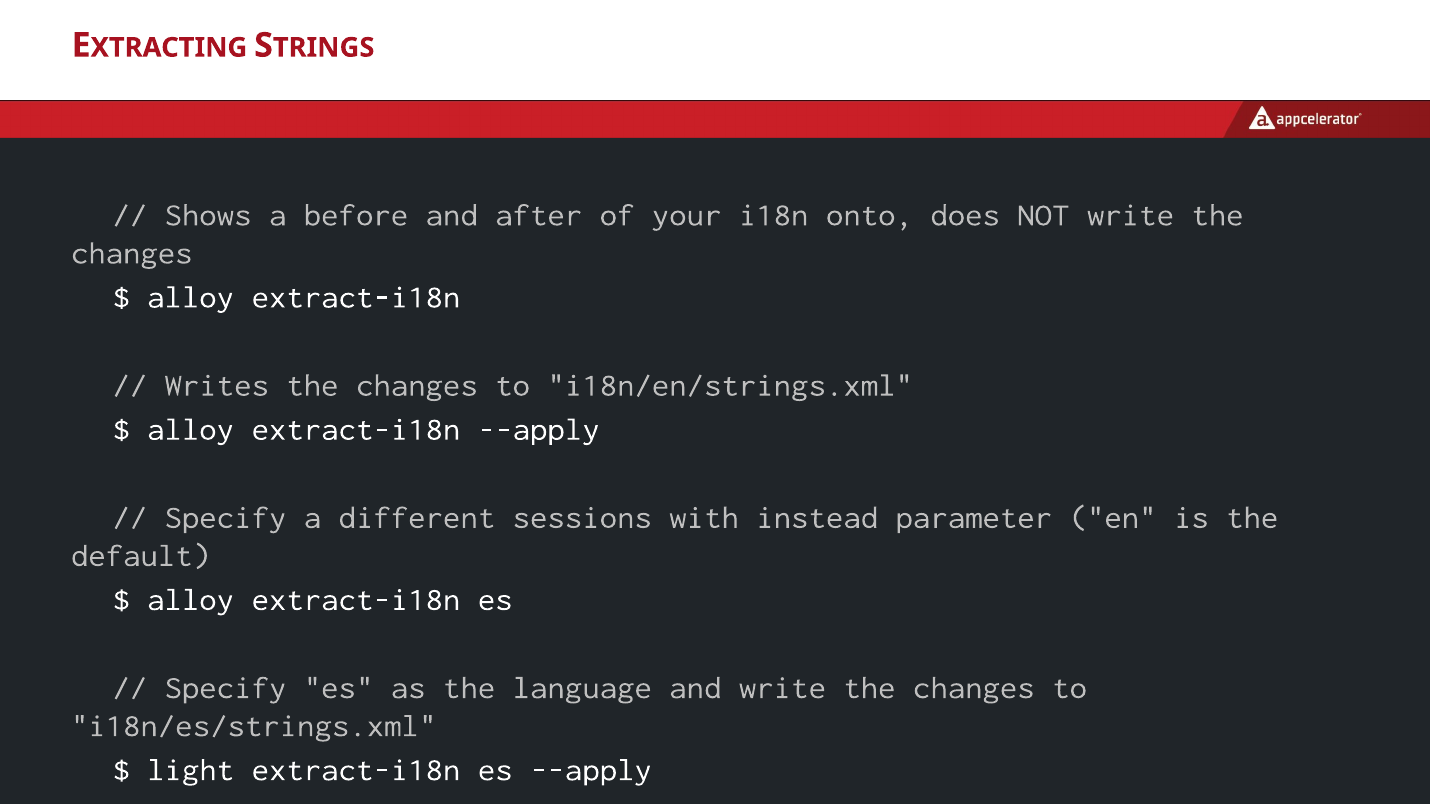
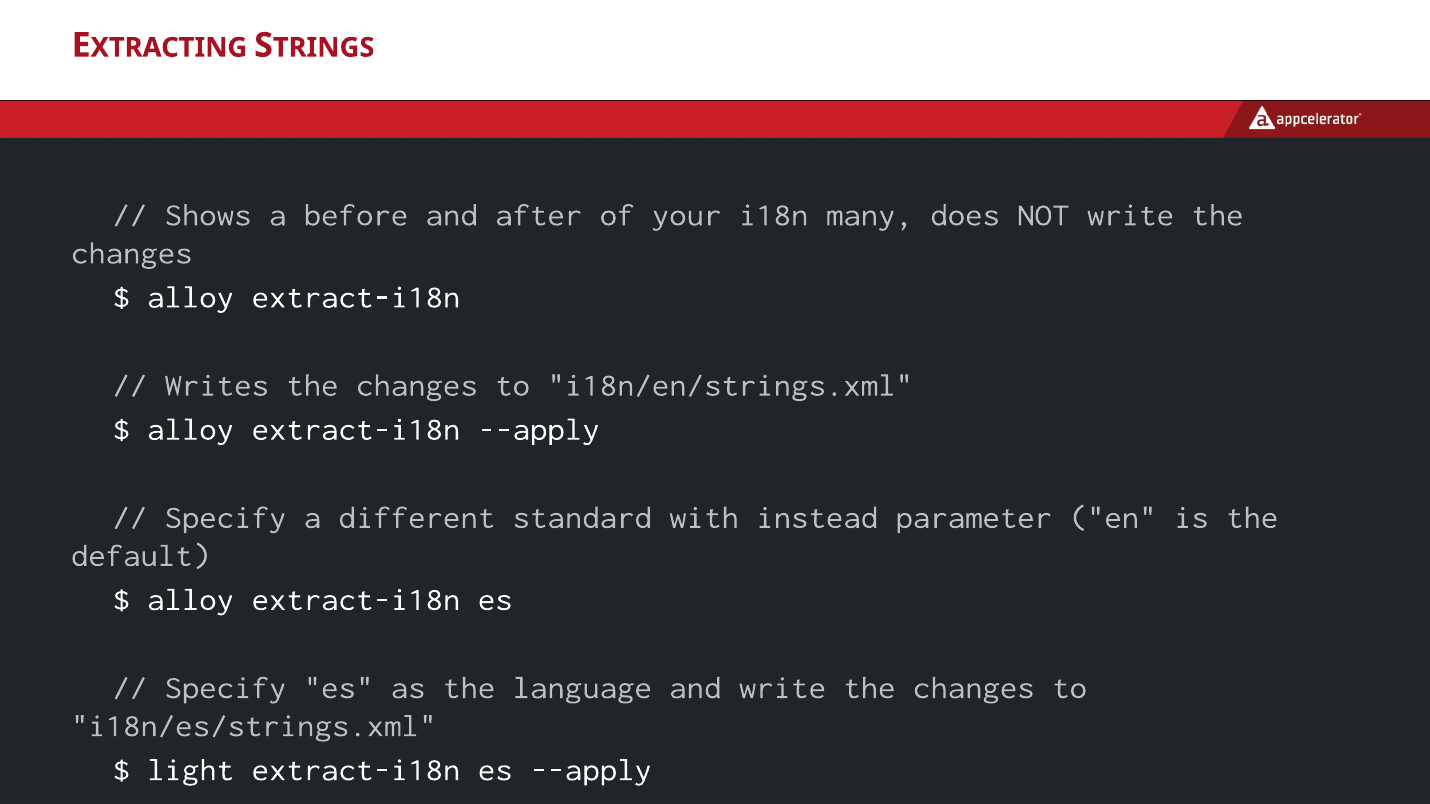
onto: onto -> many
sessions: sessions -> standard
